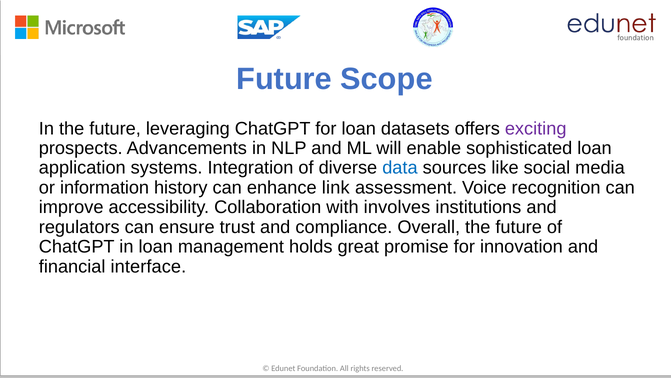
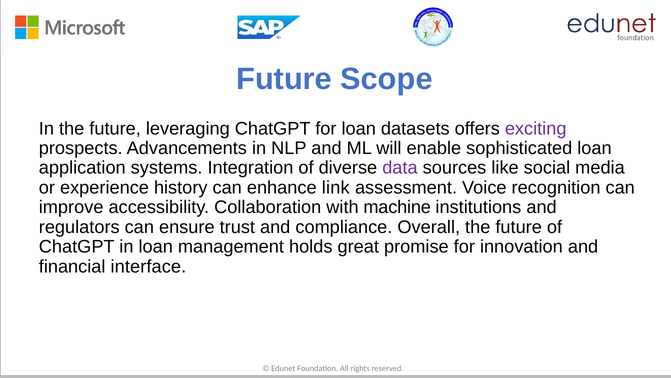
data colour: blue -> purple
information: information -> experience
involves: involves -> machine
